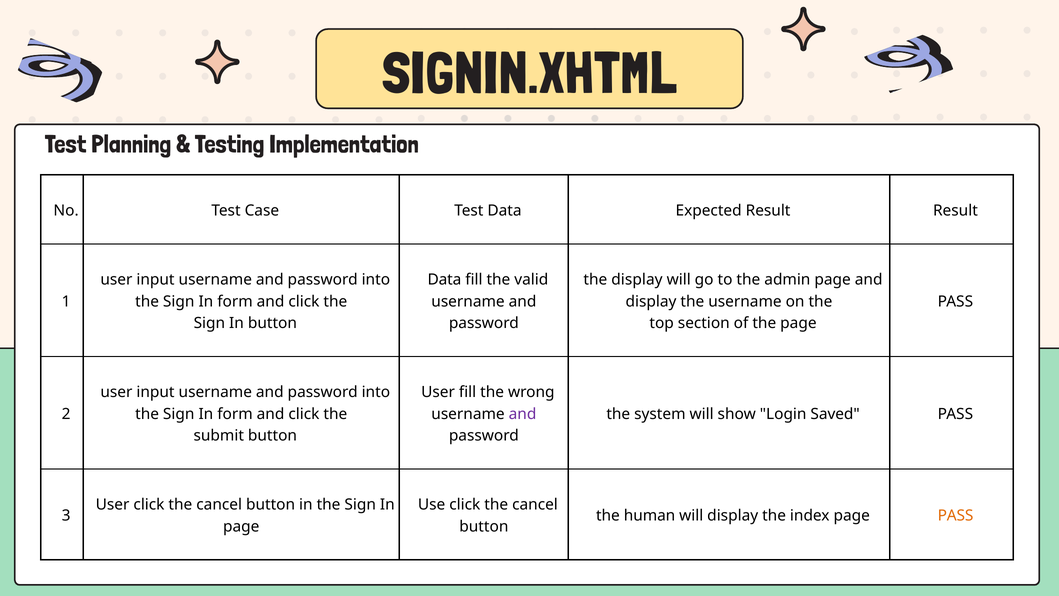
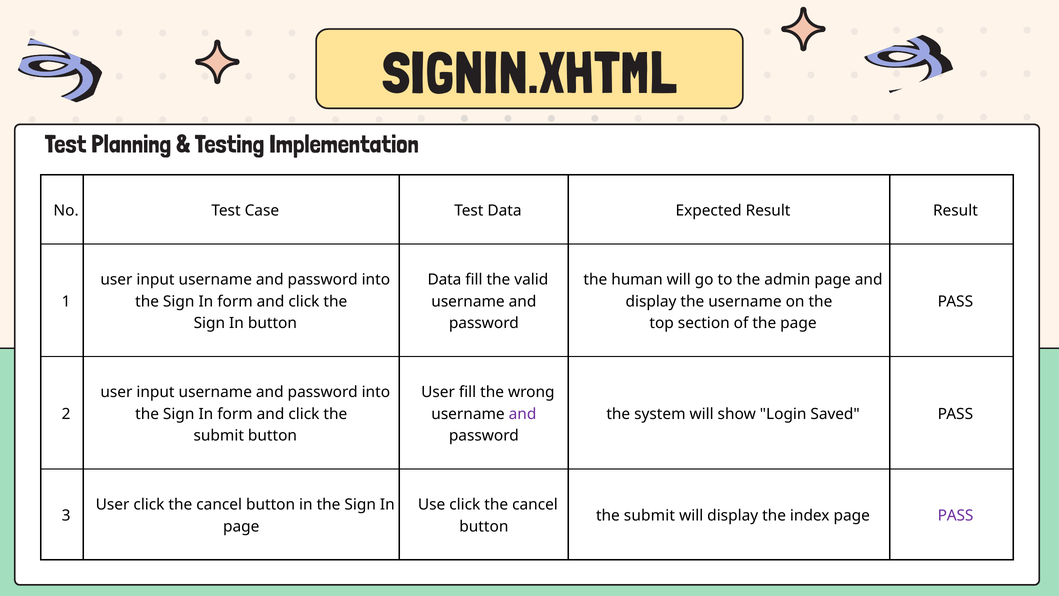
the display: display -> human
human at (650, 515): human -> submit
PASS at (956, 515) colour: orange -> purple
